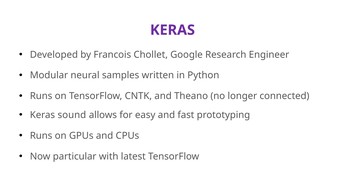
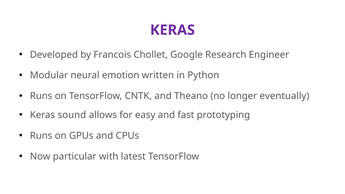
samples: samples -> emotion
connected: connected -> eventually
